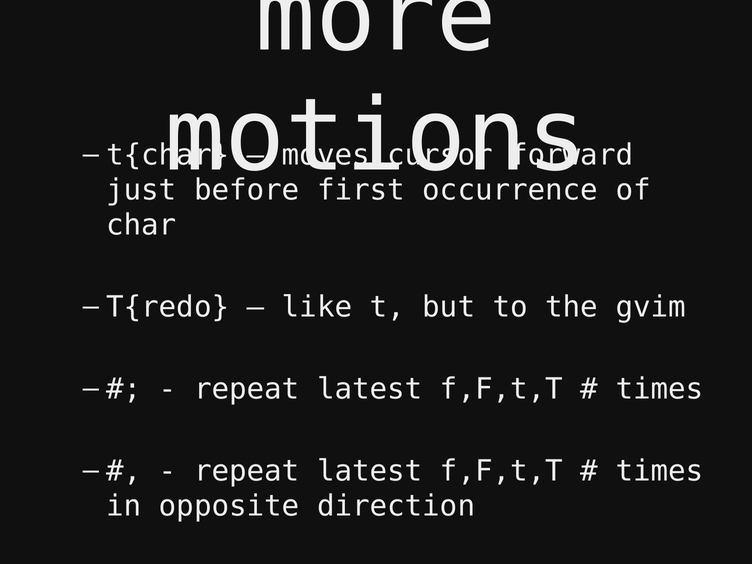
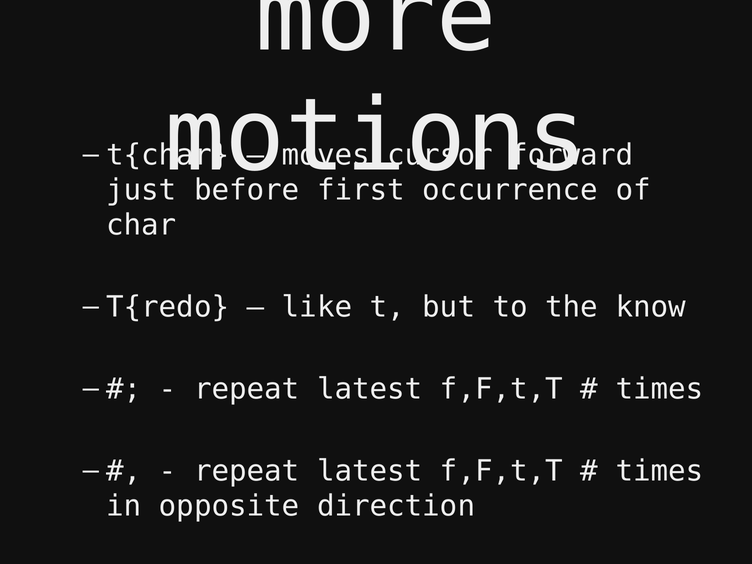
gvim: gvim -> know
